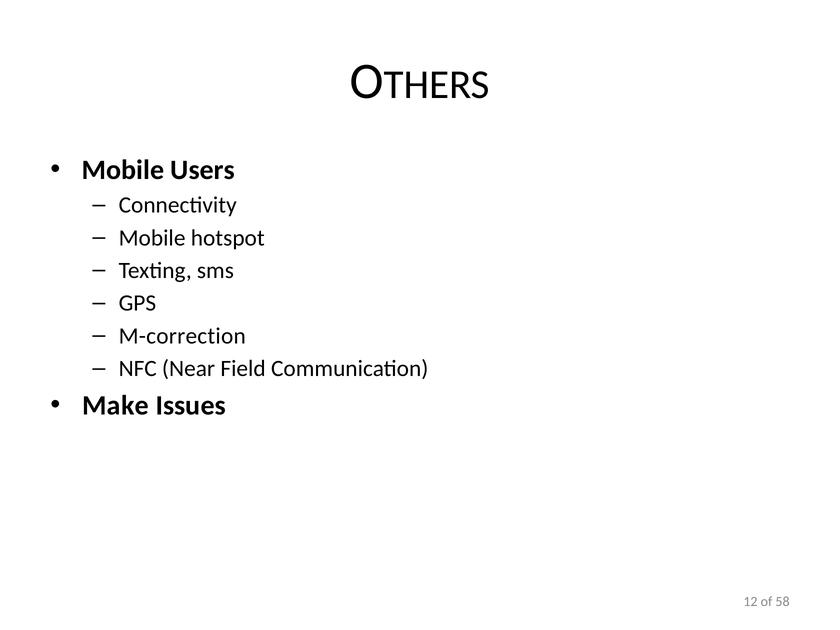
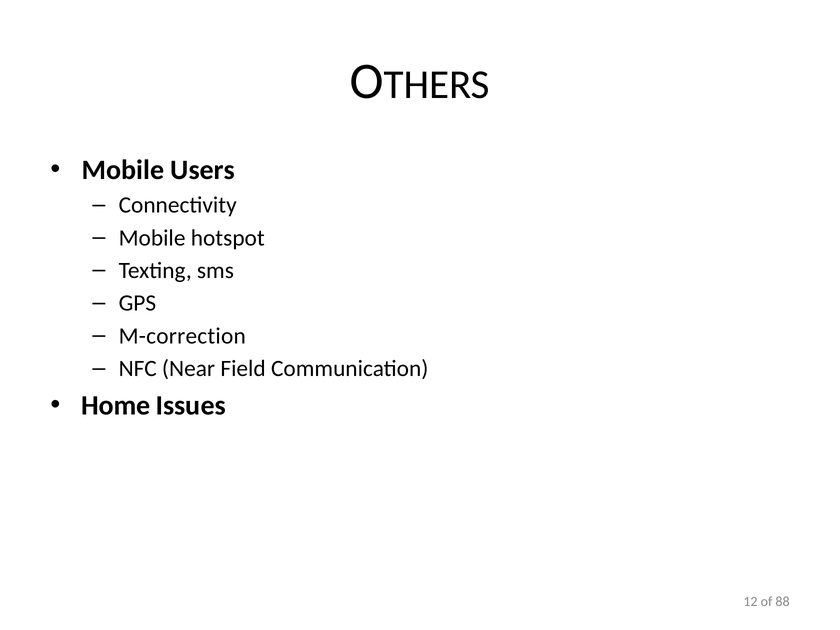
Make: Make -> Home
58: 58 -> 88
